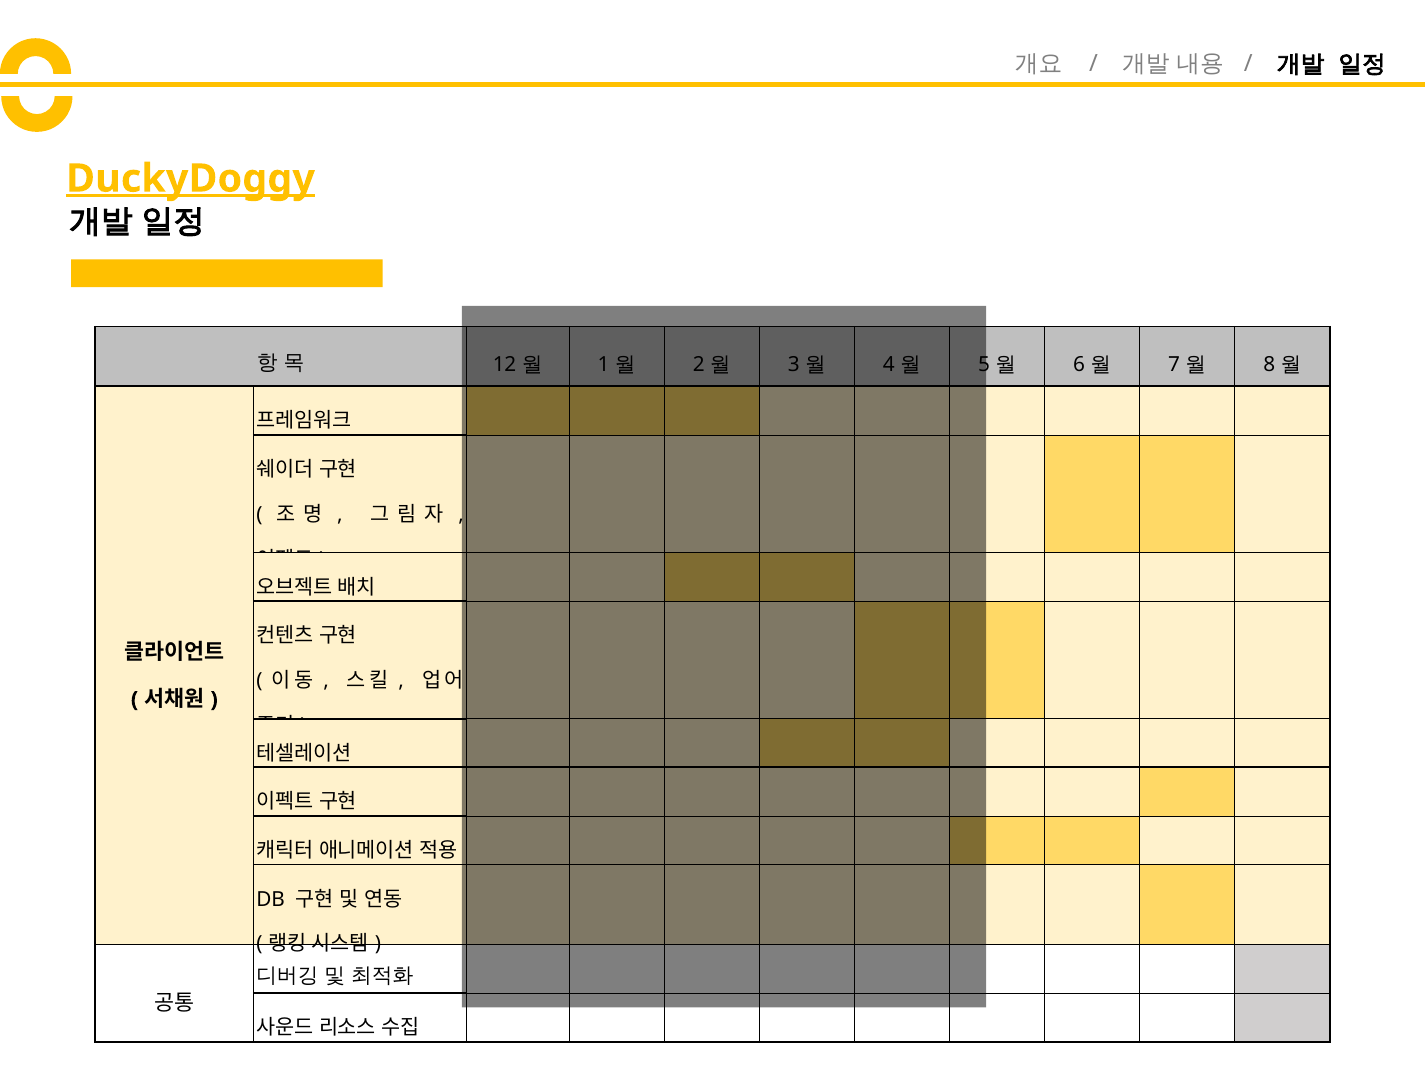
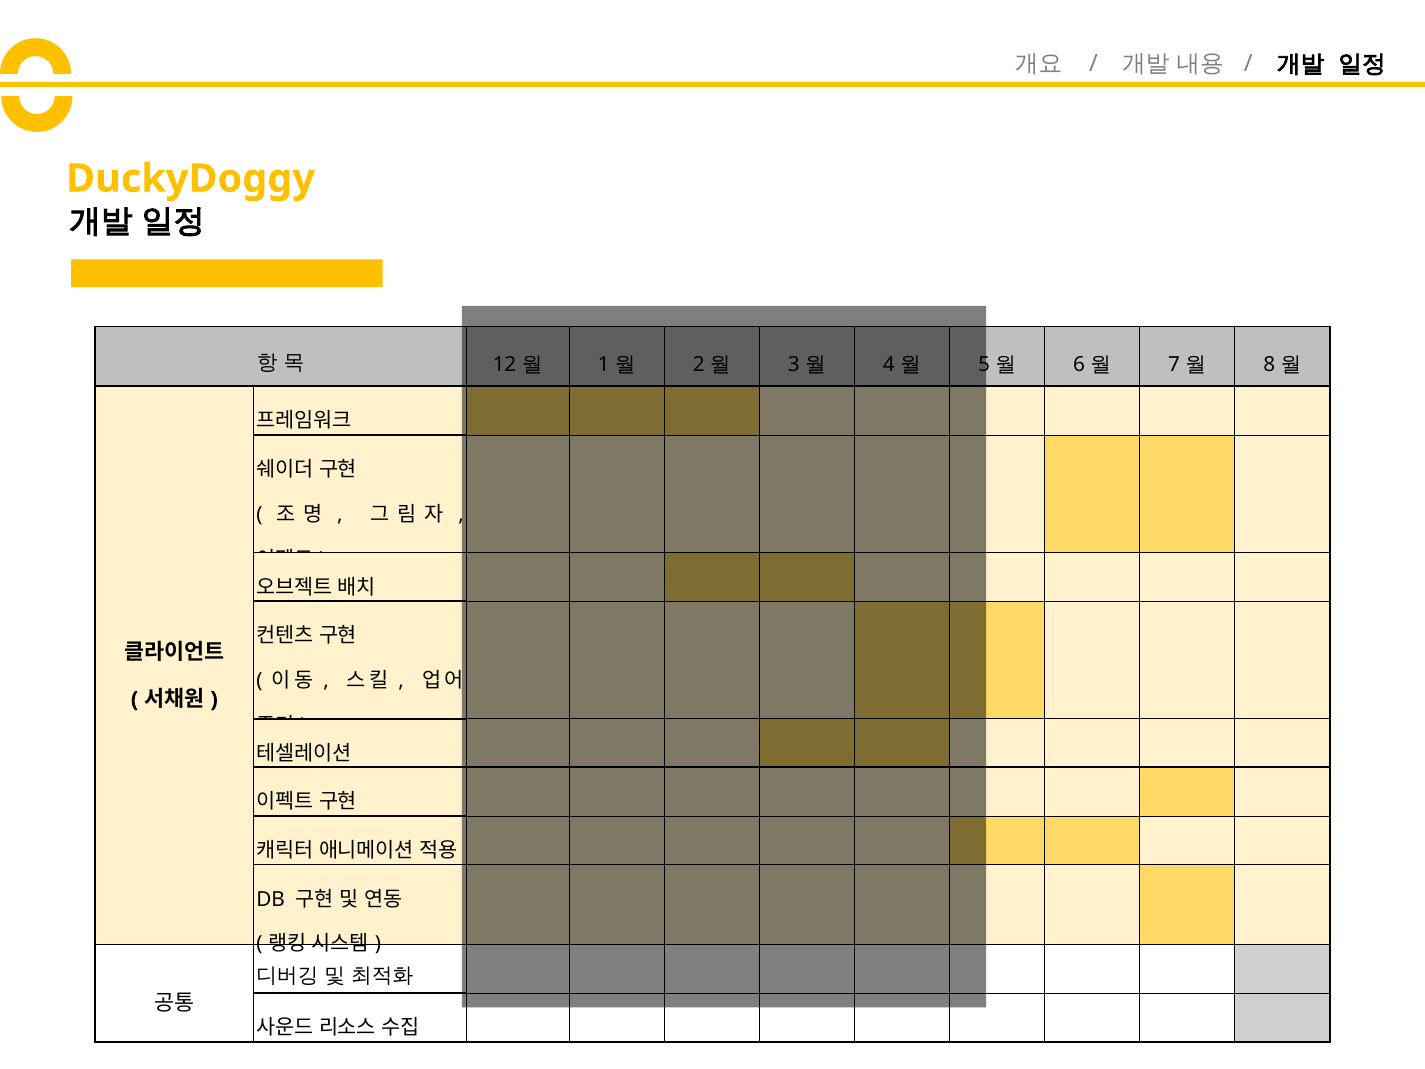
DuckyDoggy underline: present -> none
